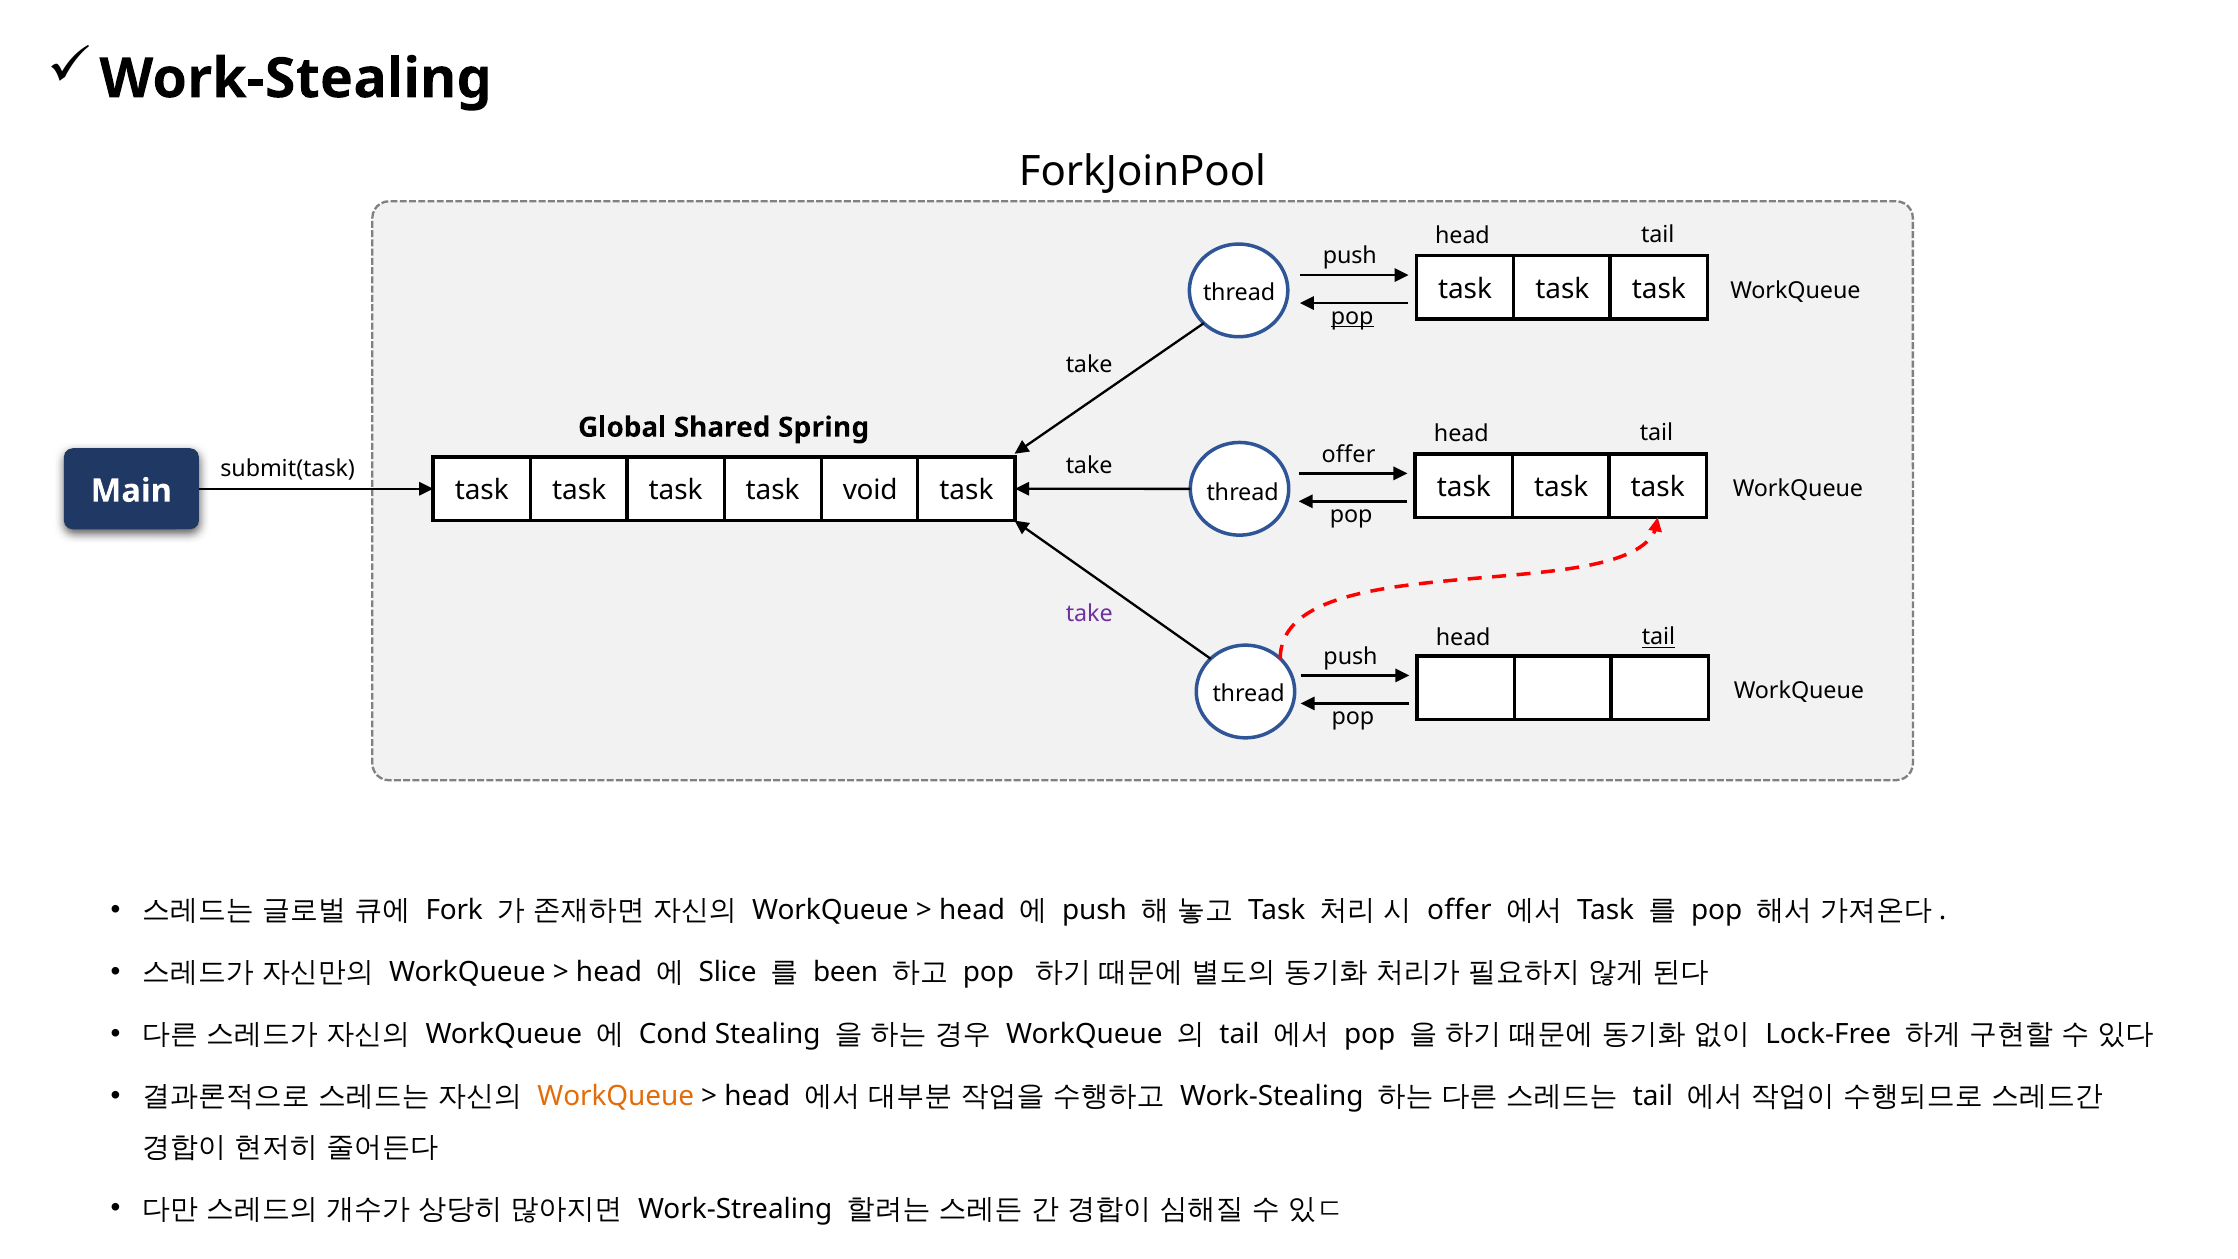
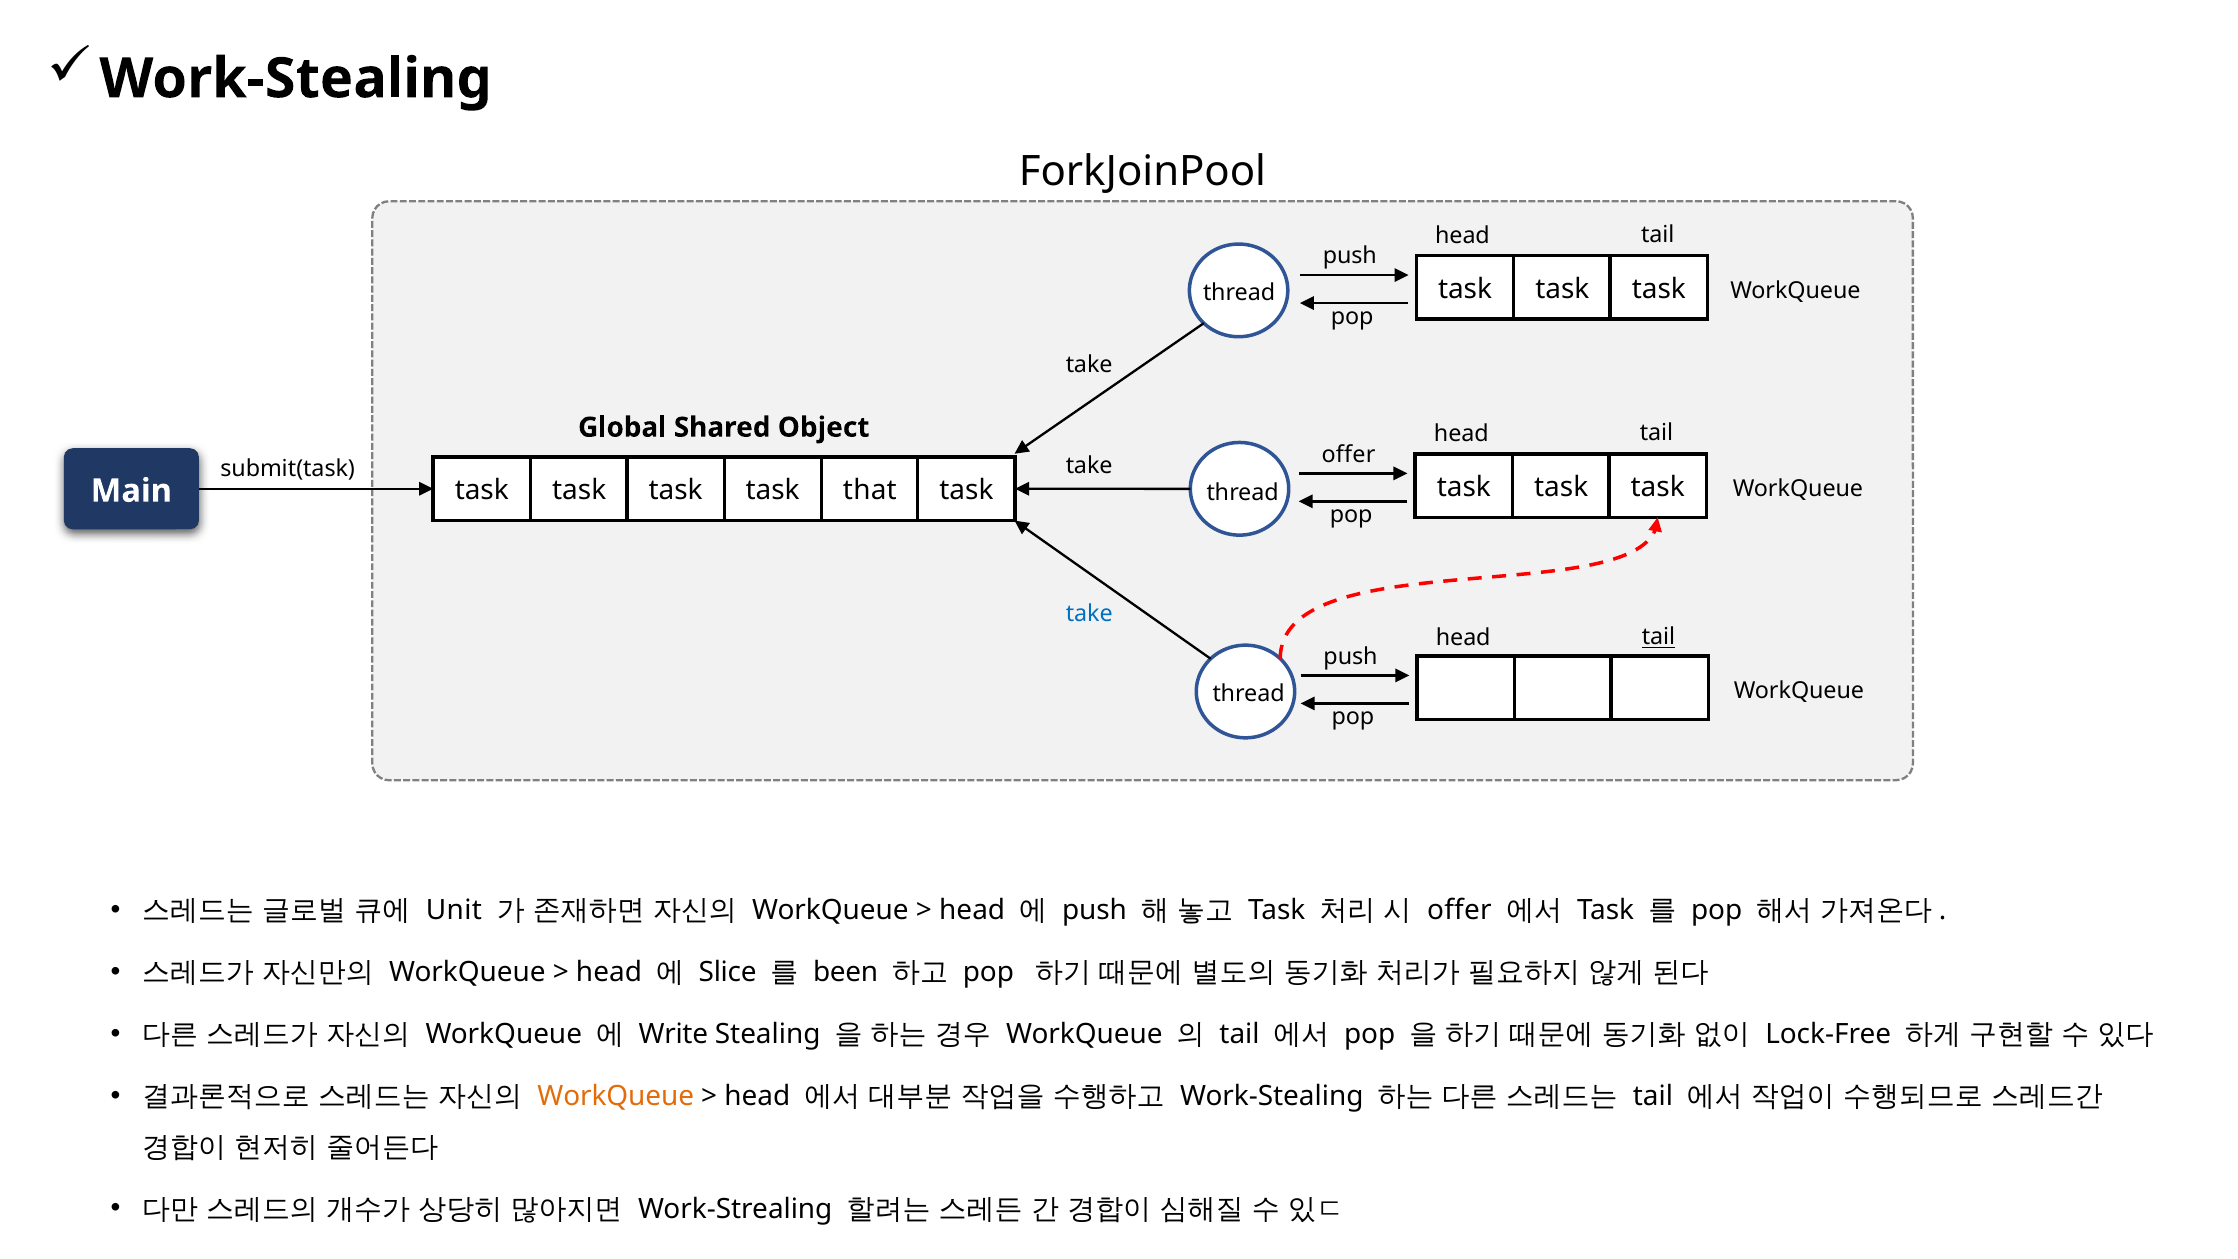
pop at (1352, 316) underline: present -> none
Spring: Spring -> Object
void: void -> that
take at (1089, 614) colour: purple -> blue
Fork: Fork -> Unit
Cond: Cond -> Write
